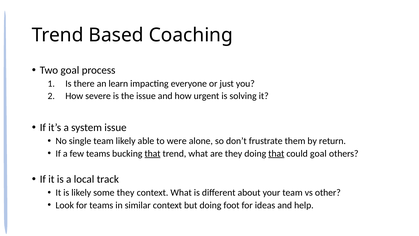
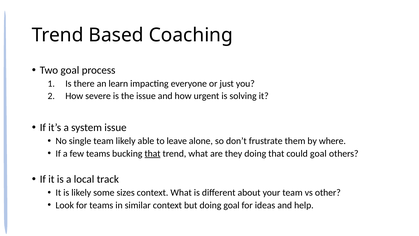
were: were -> leave
return: return -> where
that at (276, 153) underline: present -> none
some they: they -> sizes
doing foot: foot -> goal
